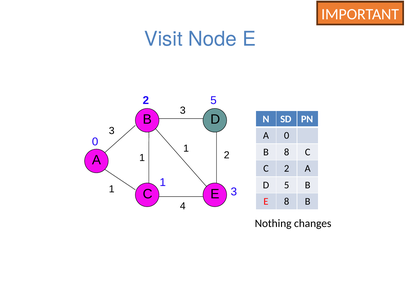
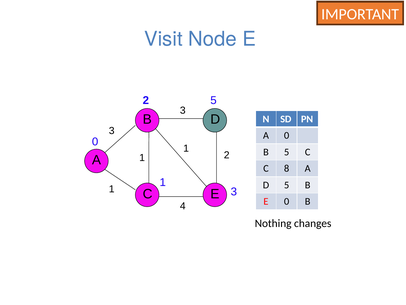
B 8: 8 -> 5
C 2: 2 -> 8
E 8: 8 -> 0
